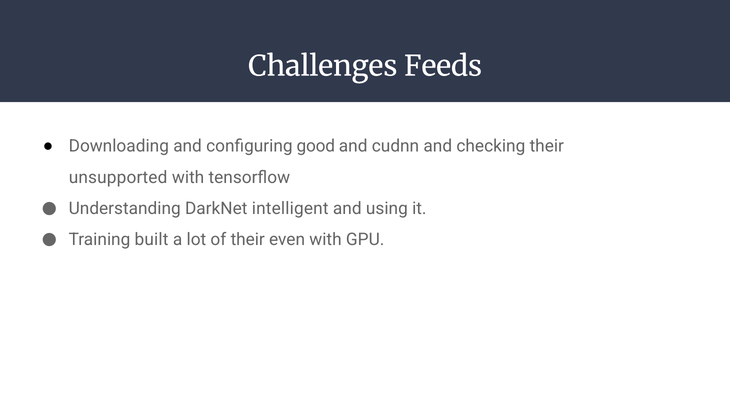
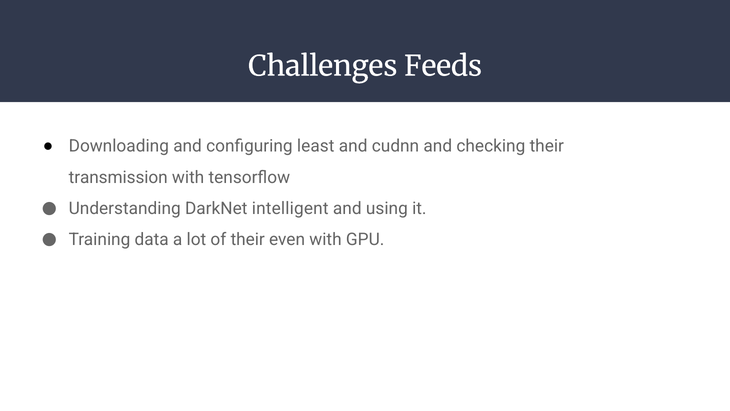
good: good -> least
unsupported: unsupported -> transmission
built: built -> data
